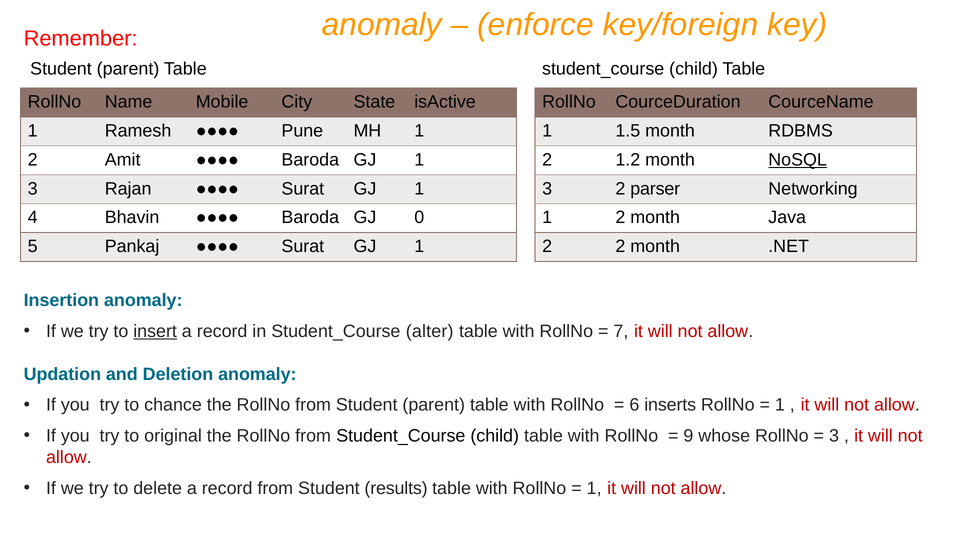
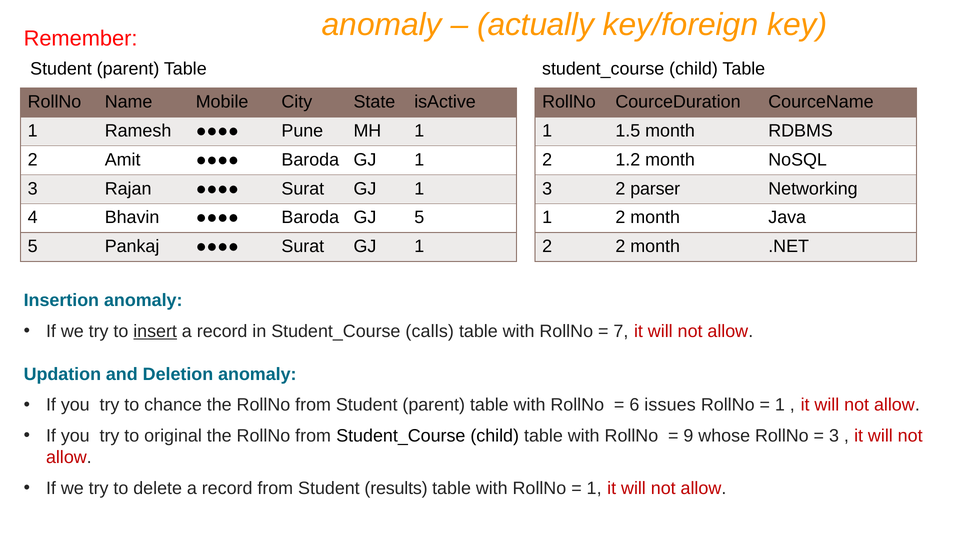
enforce: enforce -> actually
NoSQL underline: present -> none
GJ 0: 0 -> 5
alter: alter -> calls
inserts: inserts -> issues
